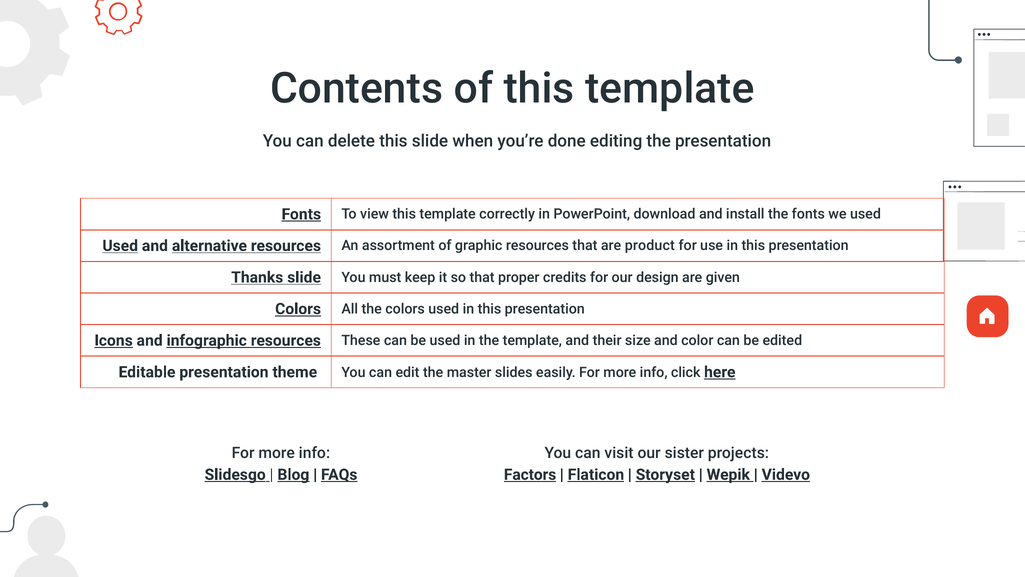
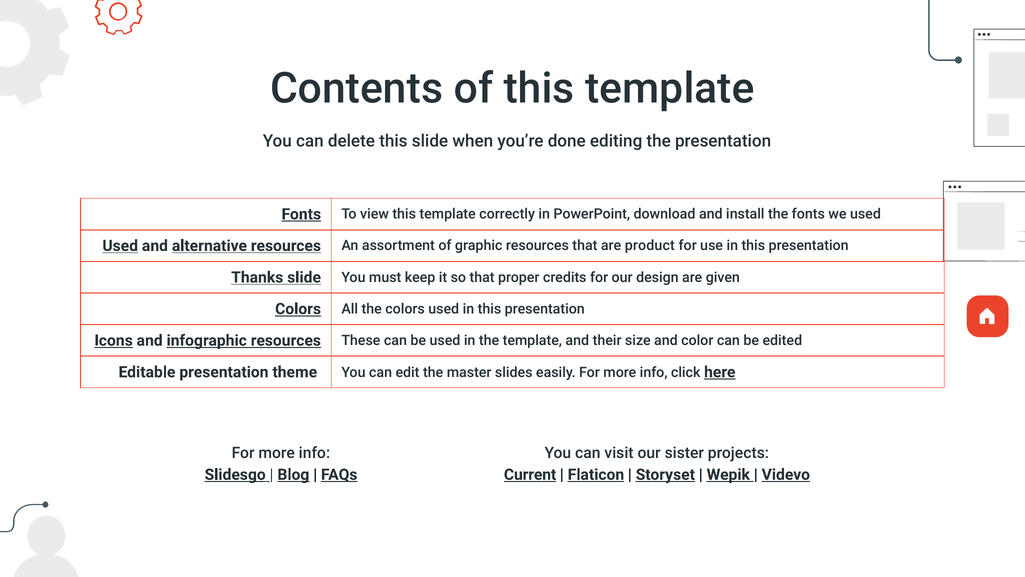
Factors: Factors -> Current
